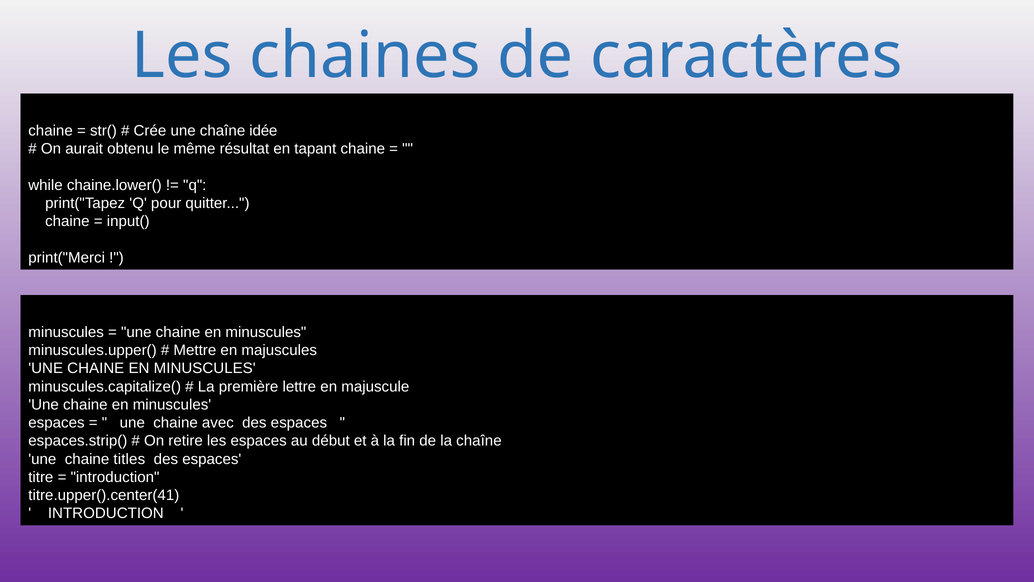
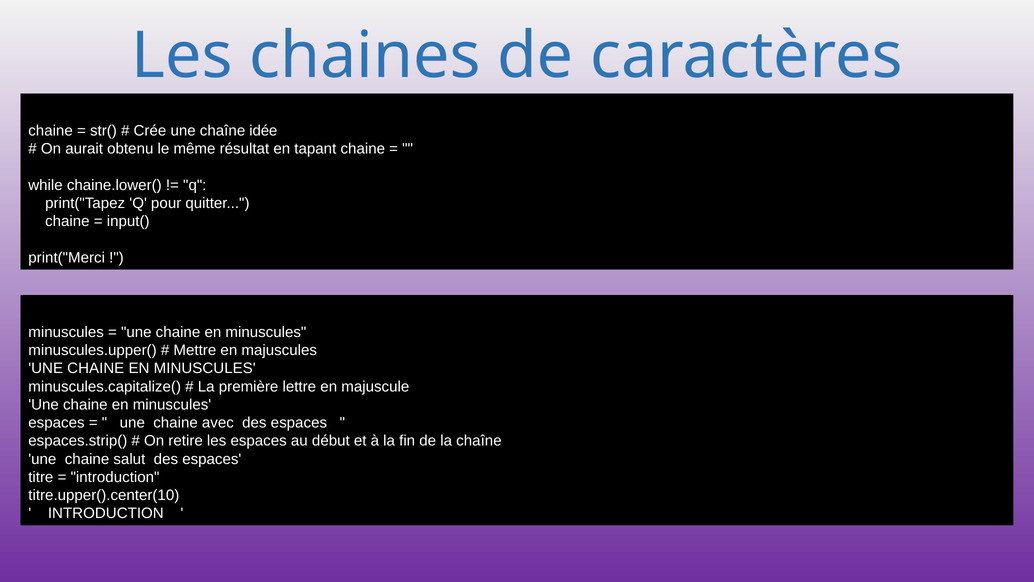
titles: titles -> salut
titre.upper().center(41: titre.upper().center(41 -> titre.upper().center(10
